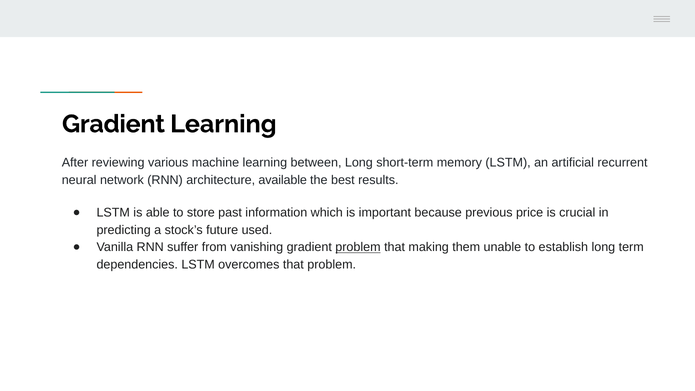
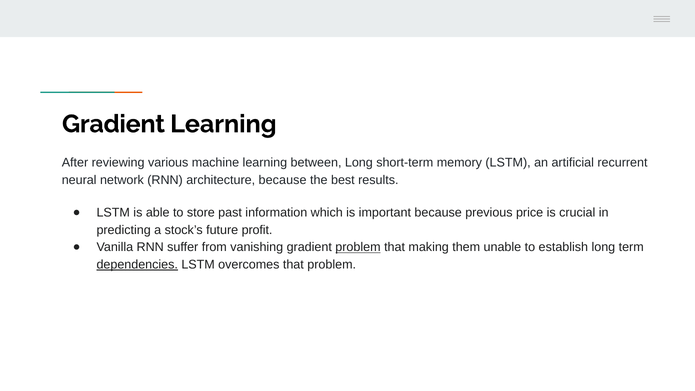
architecture available: available -> because
used: used -> profit
dependencies underline: none -> present
